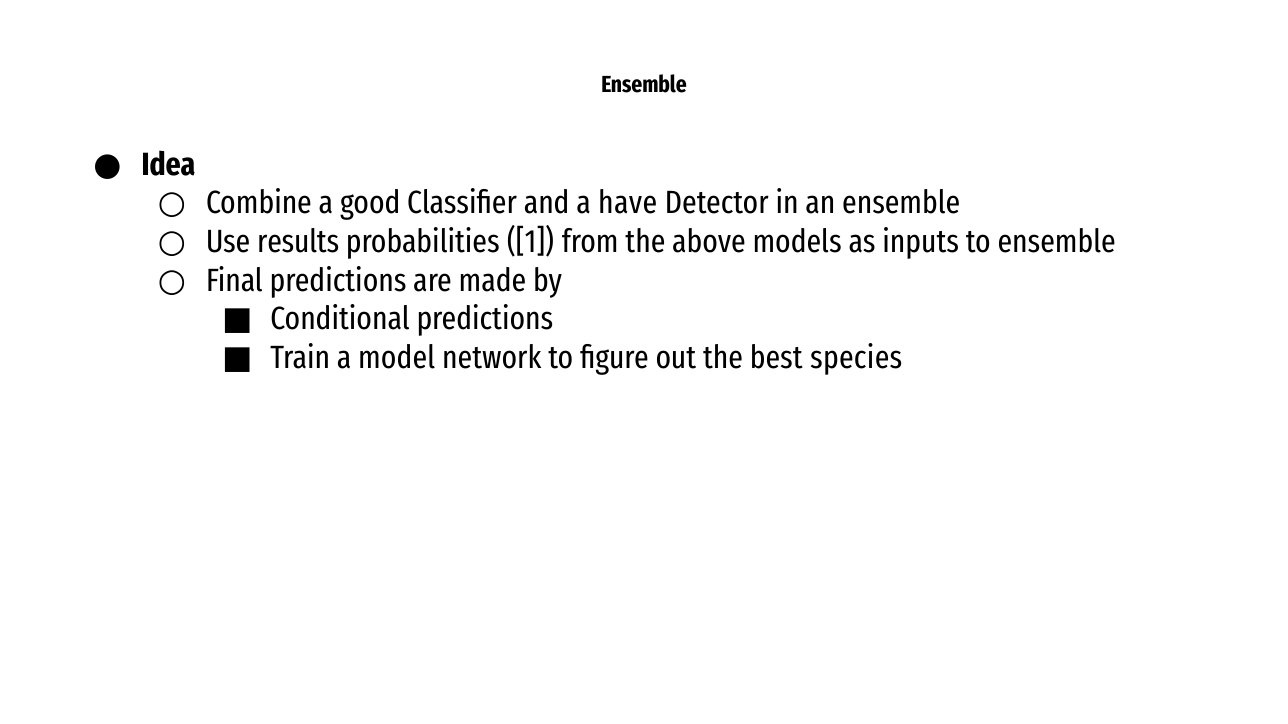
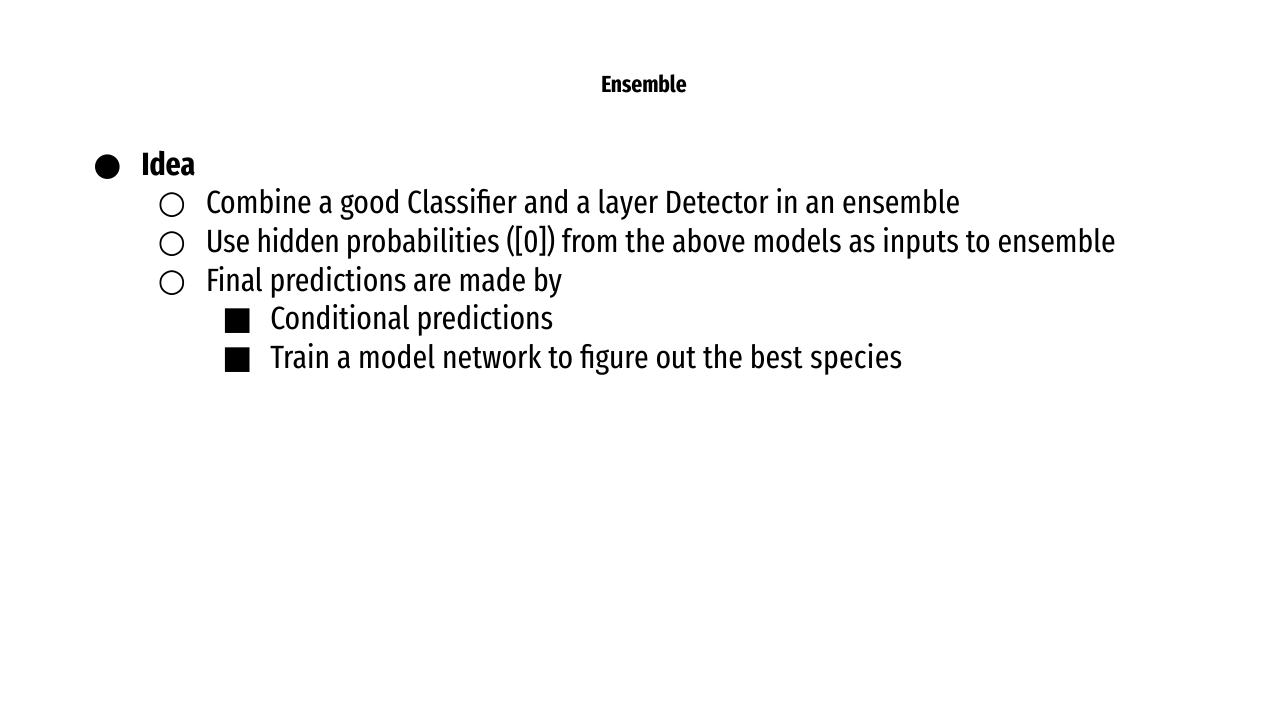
have: have -> layer
results: results -> hidden
1: 1 -> 0
